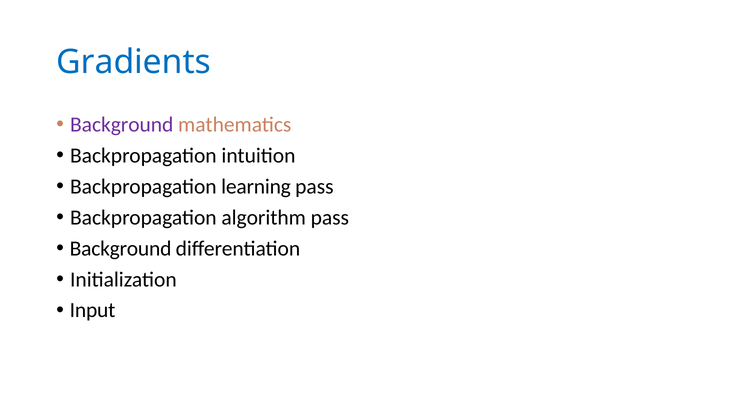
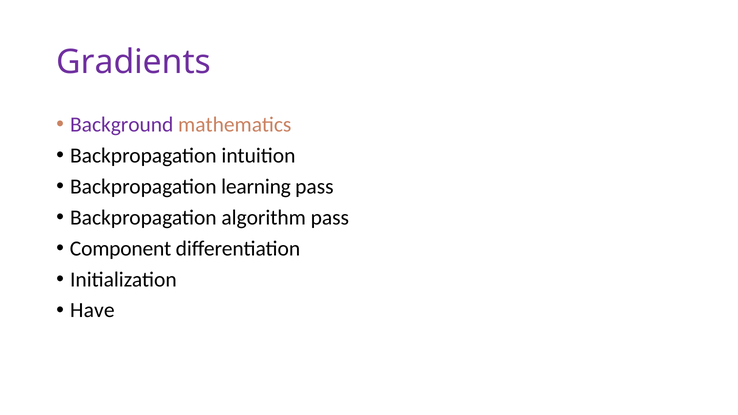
Gradients colour: blue -> purple
Background at (121, 249): Background -> Component
Input: Input -> Have
